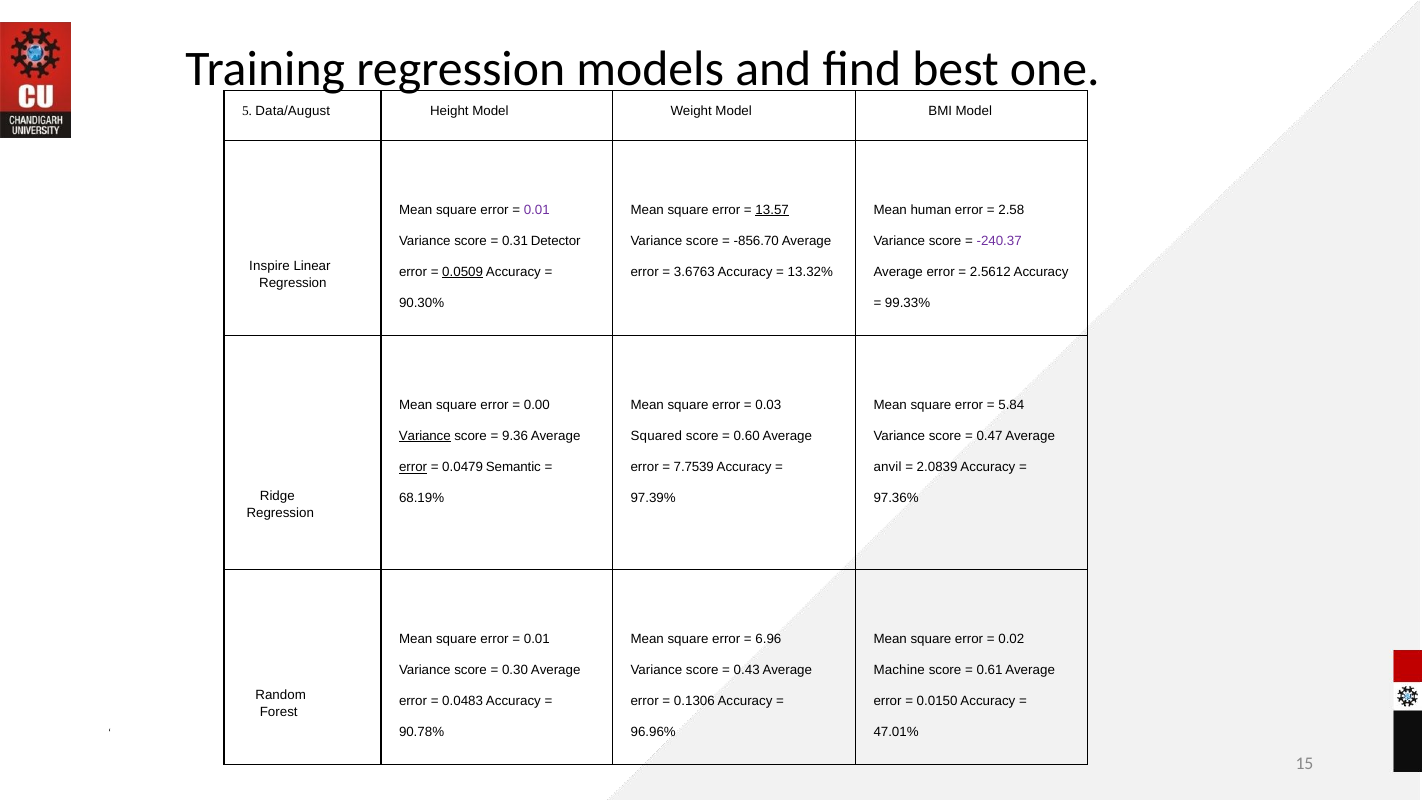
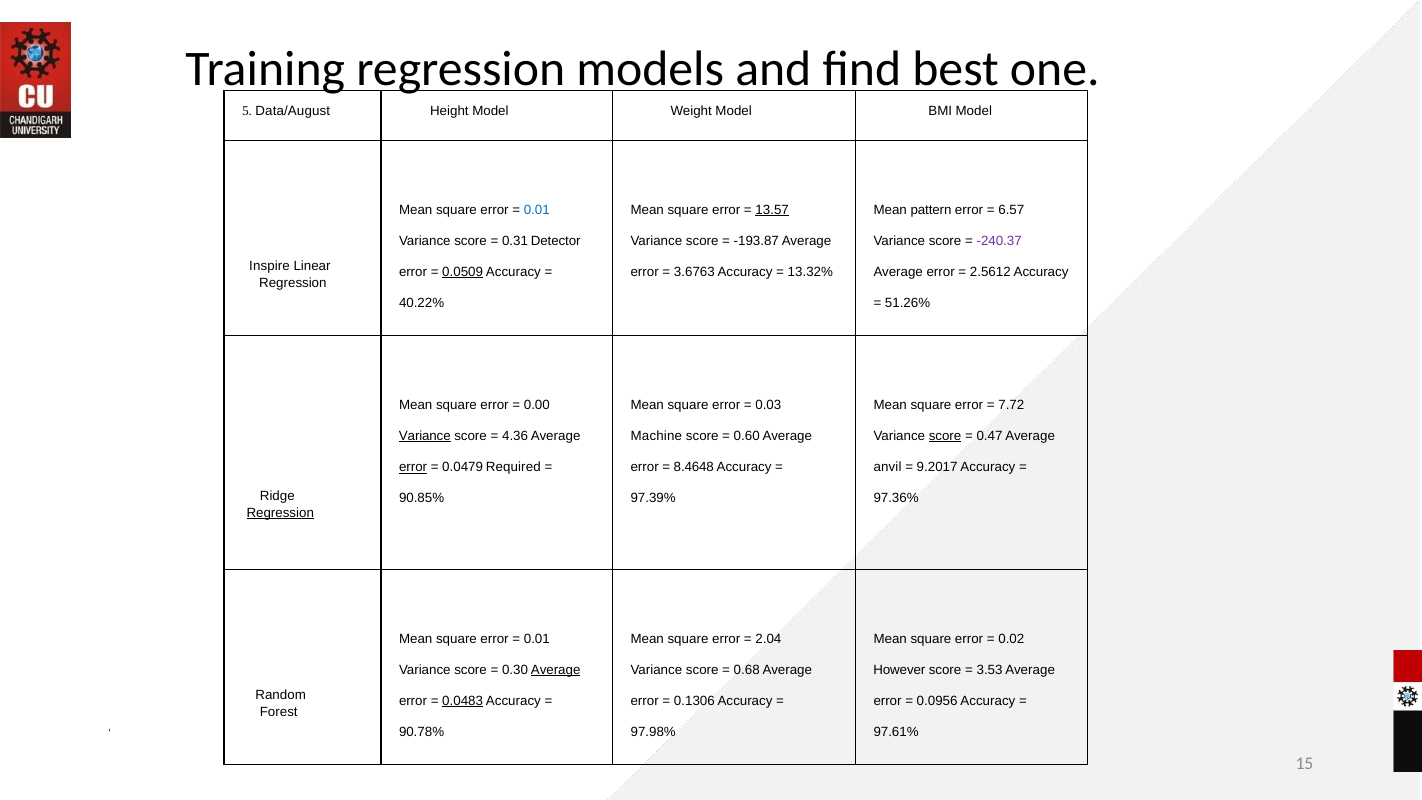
0.01 at (537, 210) colour: purple -> blue
human: human -> pattern
2.58: 2.58 -> 6.57
-856.70: -856.70 -> -193.87
90.30%: 90.30% -> 40.22%
99.33%: 99.33% -> 51.26%
5.84: 5.84 -> 7.72
9.36: 9.36 -> 4.36
Squared: Squared -> Machine
score at (945, 436) underline: none -> present
Semantic: Semantic -> Required
7.7539: 7.7539 -> 8.4648
2.0839: 2.0839 -> 9.2017
68.19%: 68.19% -> 90.85%
Regression at (280, 513) underline: none -> present
6.96: 6.96 -> 2.04
Average at (556, 670) underline: none -> present
0.43: 0.43 -> 0.68
Machine: Machine -> However
0.61: 0.61 -> 3.53
0.0483 underline: none -> present
0.0150: 0.0150 -> 0.0956
96.96%: 96.96% -> 97.98%
47.01%: 47.01% -> 97.61%
